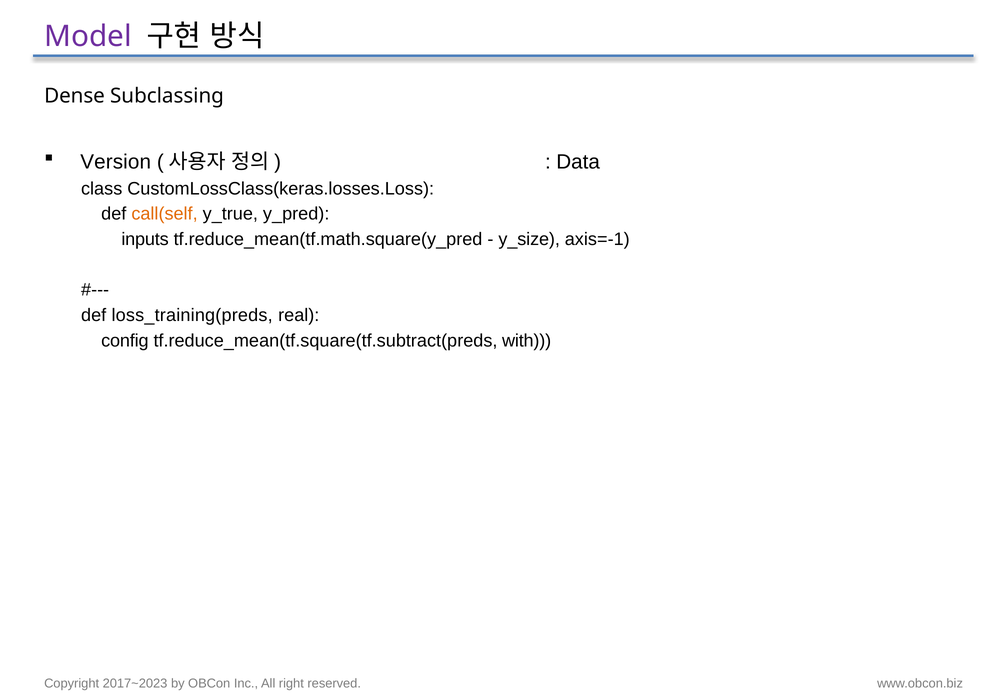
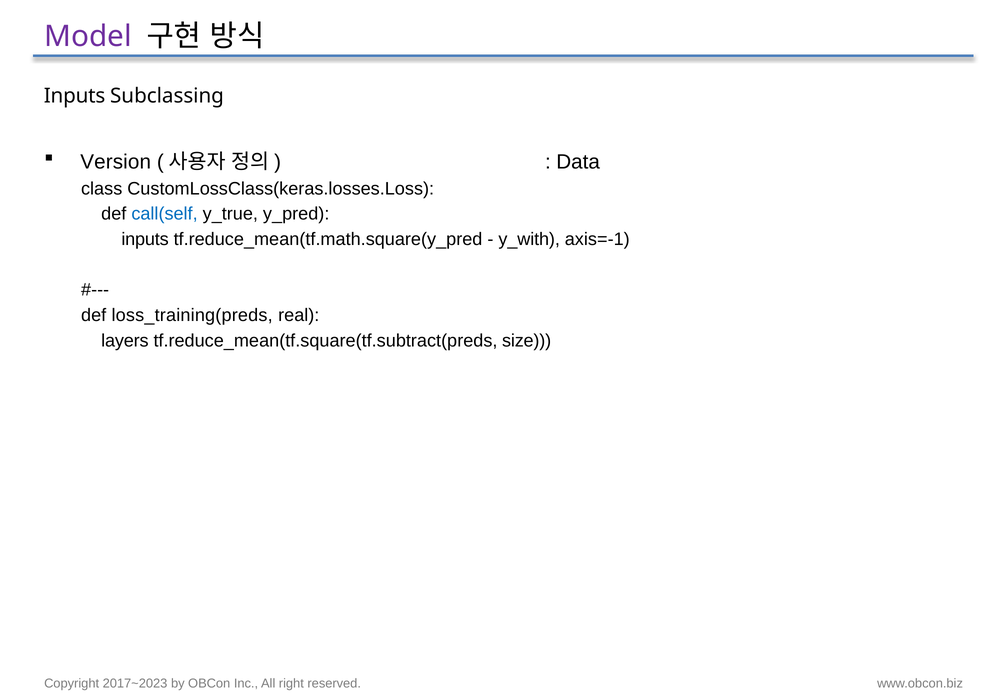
Dense at (75, 96): Dense -> Inputs
call(self colour: orange -> blue
y_size: y_size -> y_with
config: config -> layers
with: with -> size
